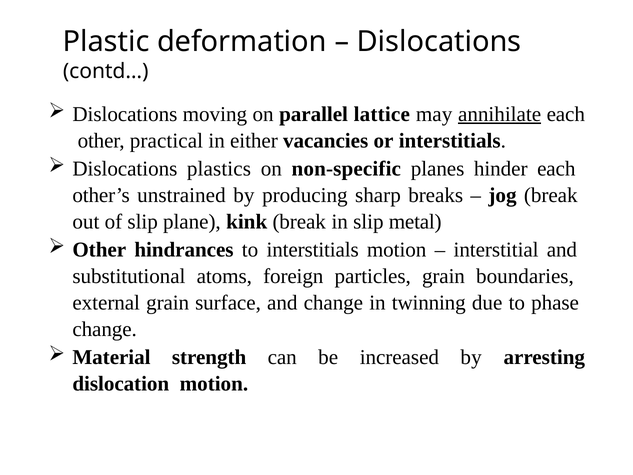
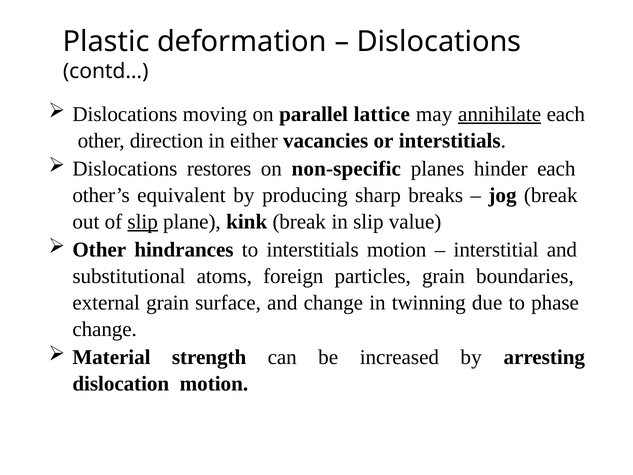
practical: practical -> direction
plastics: plastics -> restores
unstrained: unstrained -> equivalent
slip at (143, 222) underline: none -> present
metal: metal -> value
